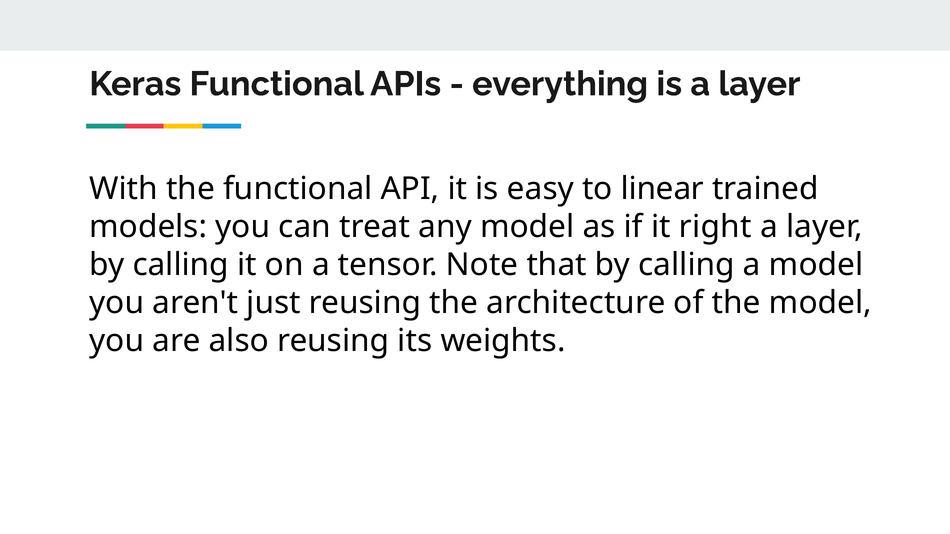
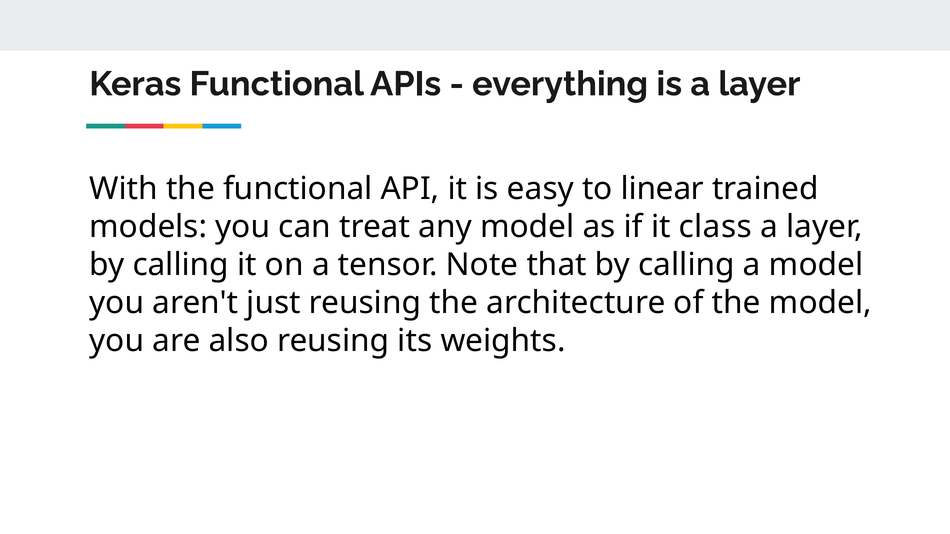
right: right -> class
